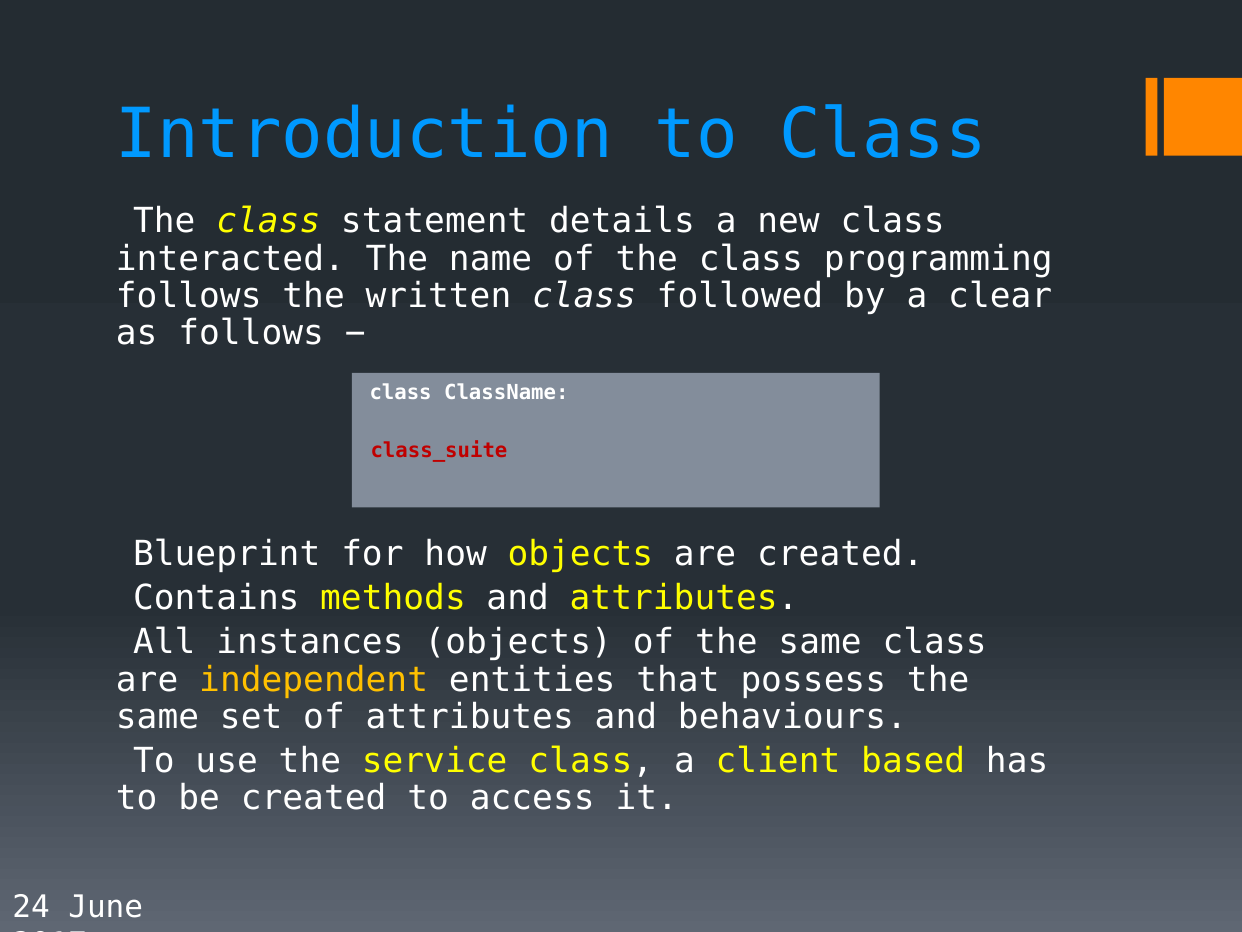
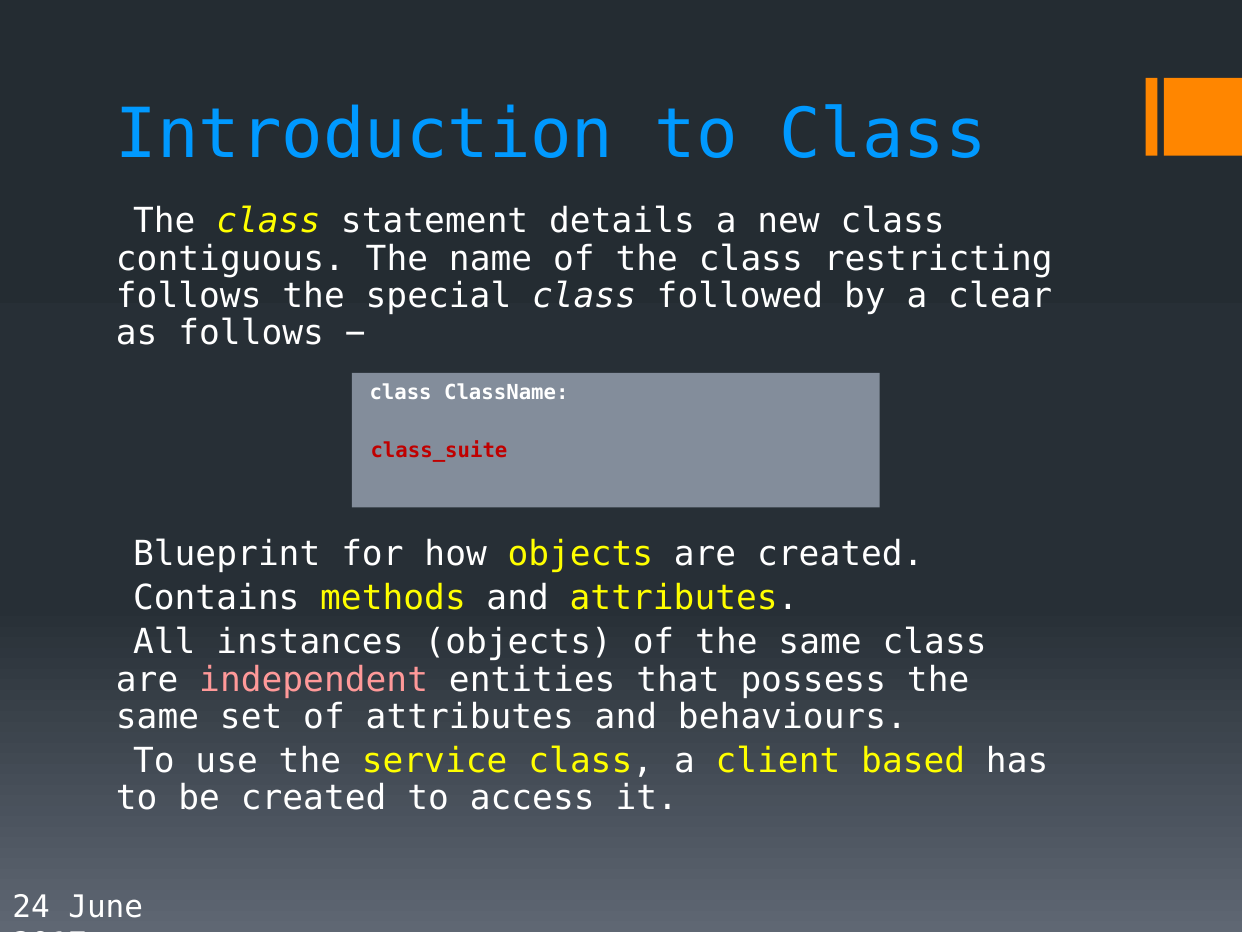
interacted: interacted -> contiguous
programming: programming -> restricting
written: written -> special
independent colour: yellow -> pink
